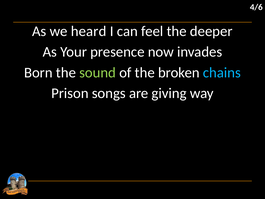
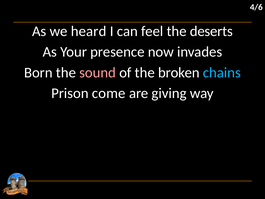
deeper: deeper -> deserts
sound colour: light green -> pink
songs: songs -> come
